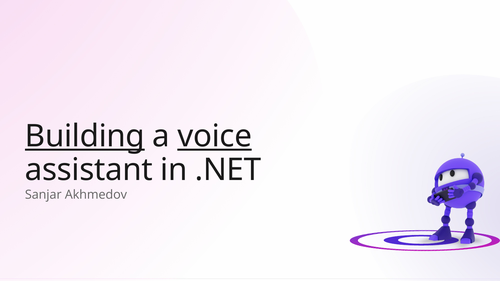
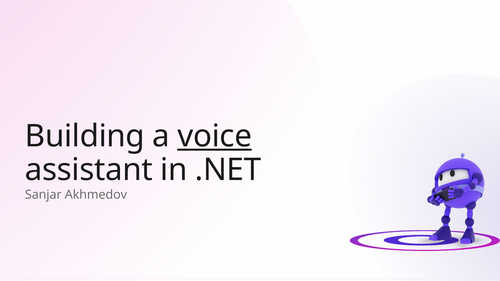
Building underline: present -> none
